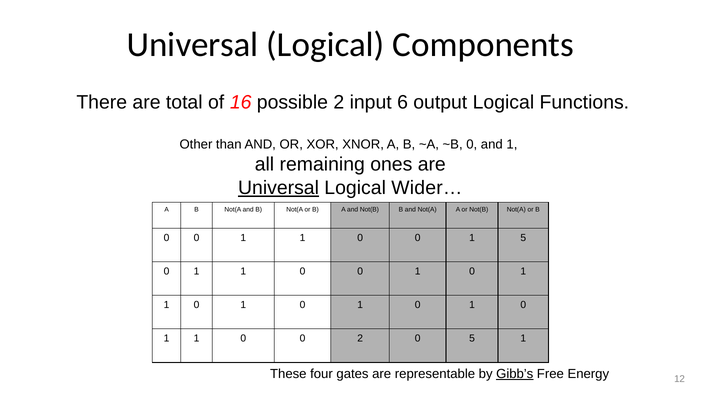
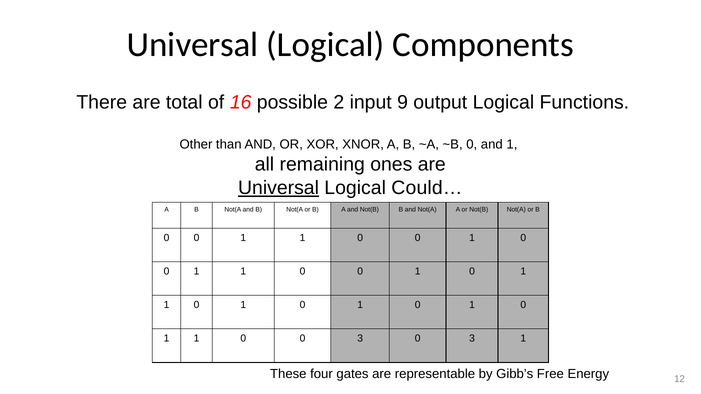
6: 6 -> 9
Wider…: Wider… -> Could…
5 at (523, 238): 5 -> 0
0 0 2: 2 -> 3
5 at (472, 339): 5 -> 3
Gibb’s underline: present -> none
